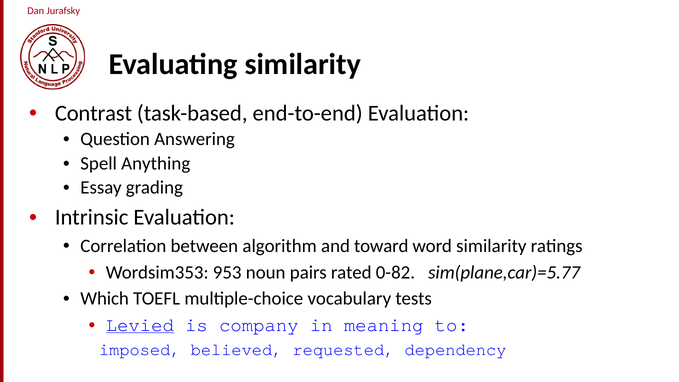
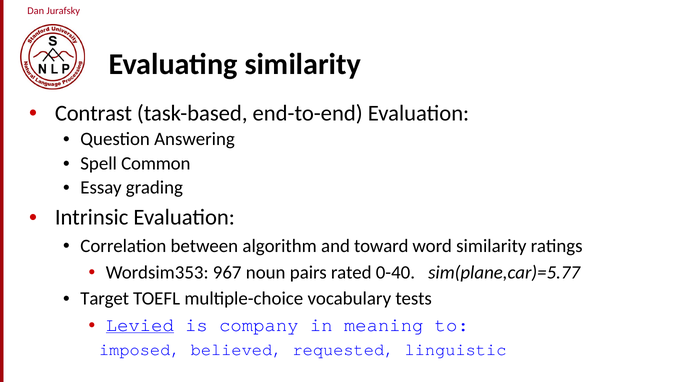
Anything: Anything -> Common
953: 953 -> 967
0-82: 0-82 -> 0-40
Which: Which -> Target
dependency: dependency -> linguistic
